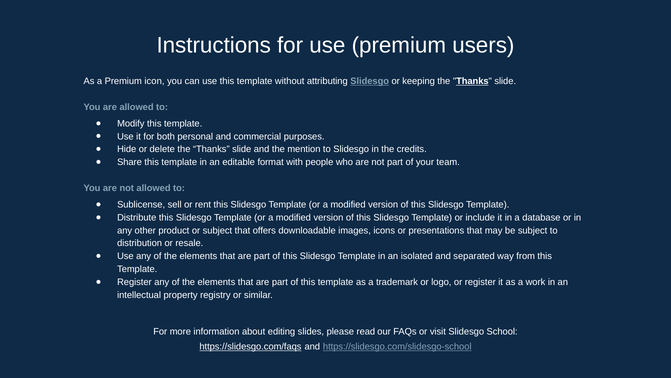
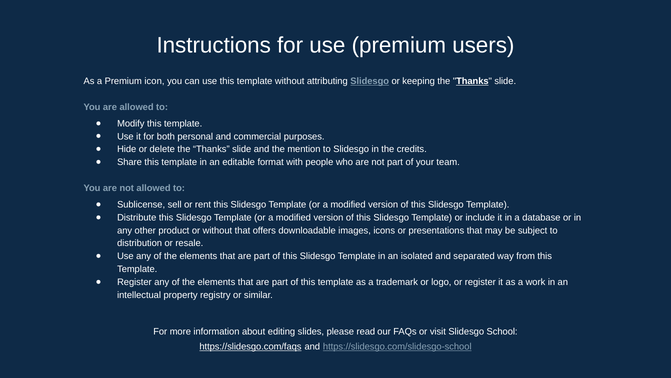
or subject: subject -> without
